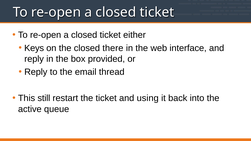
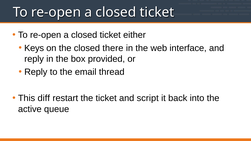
still: still -> diff
using: using -> script
